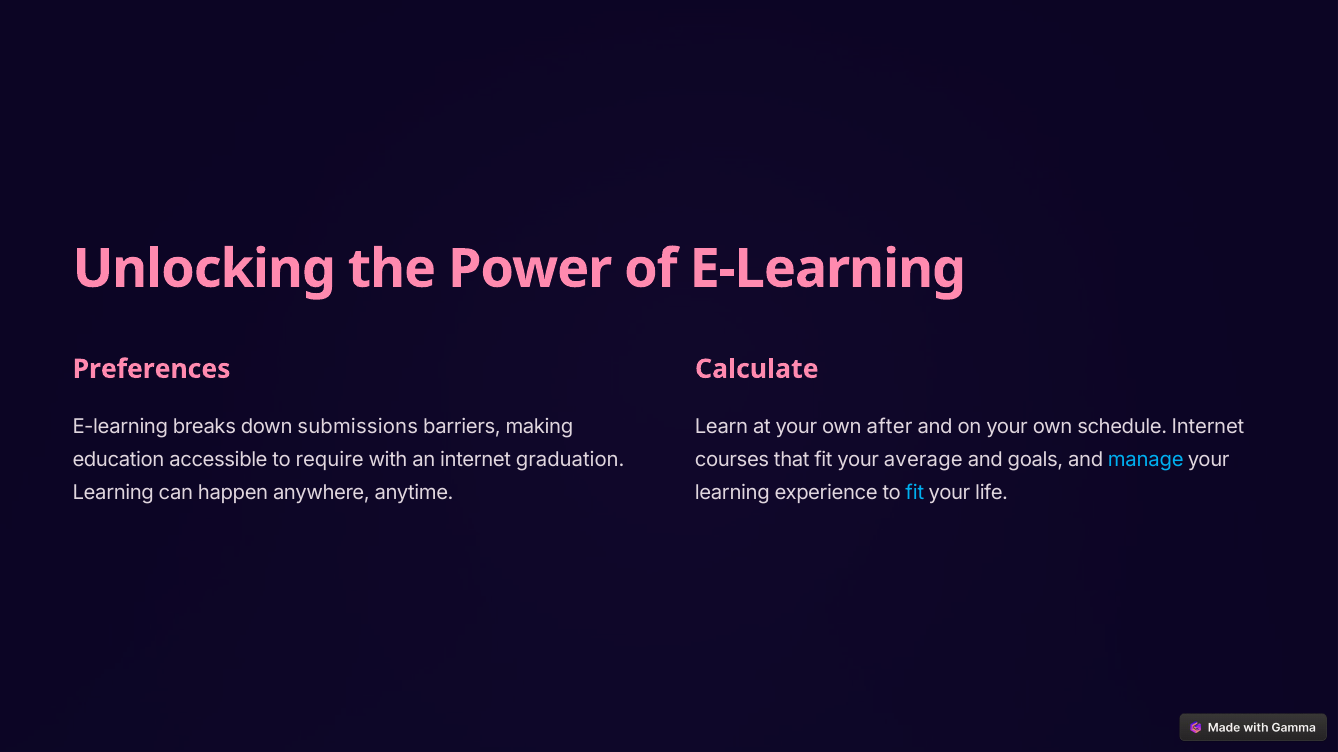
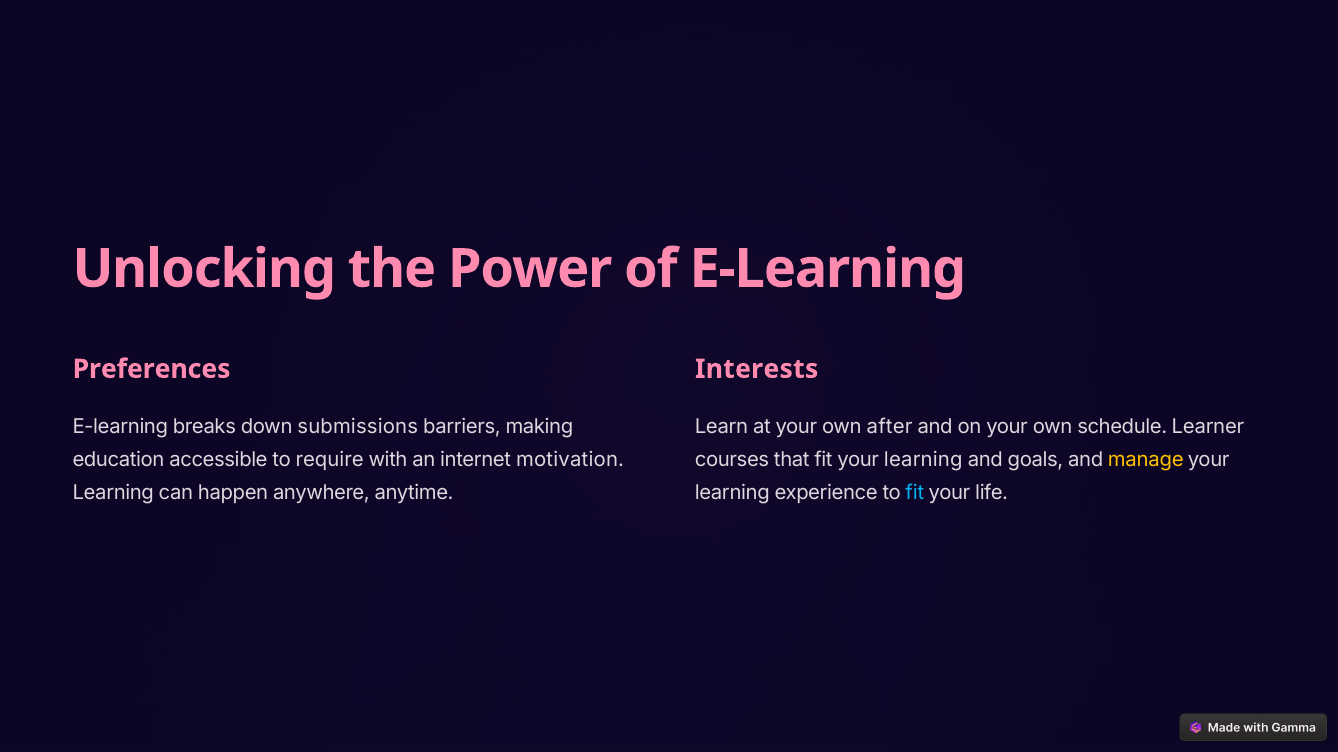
Calculate: Calculate -> Interests
schedule Internet: Internet -> Learner
graduation: graduation -> motivation
fit your average: average -> learning
manage colour: light blue -> yellow
